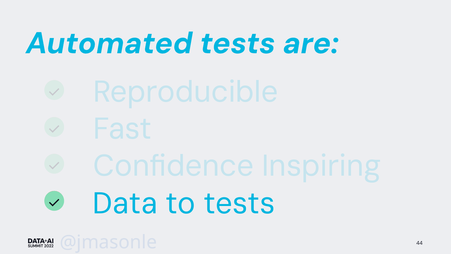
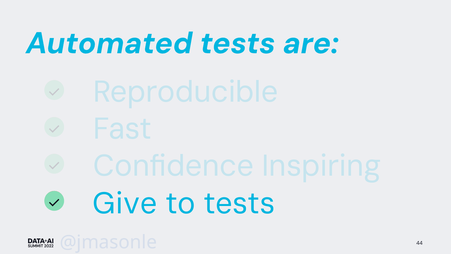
Data: Data -> Give
